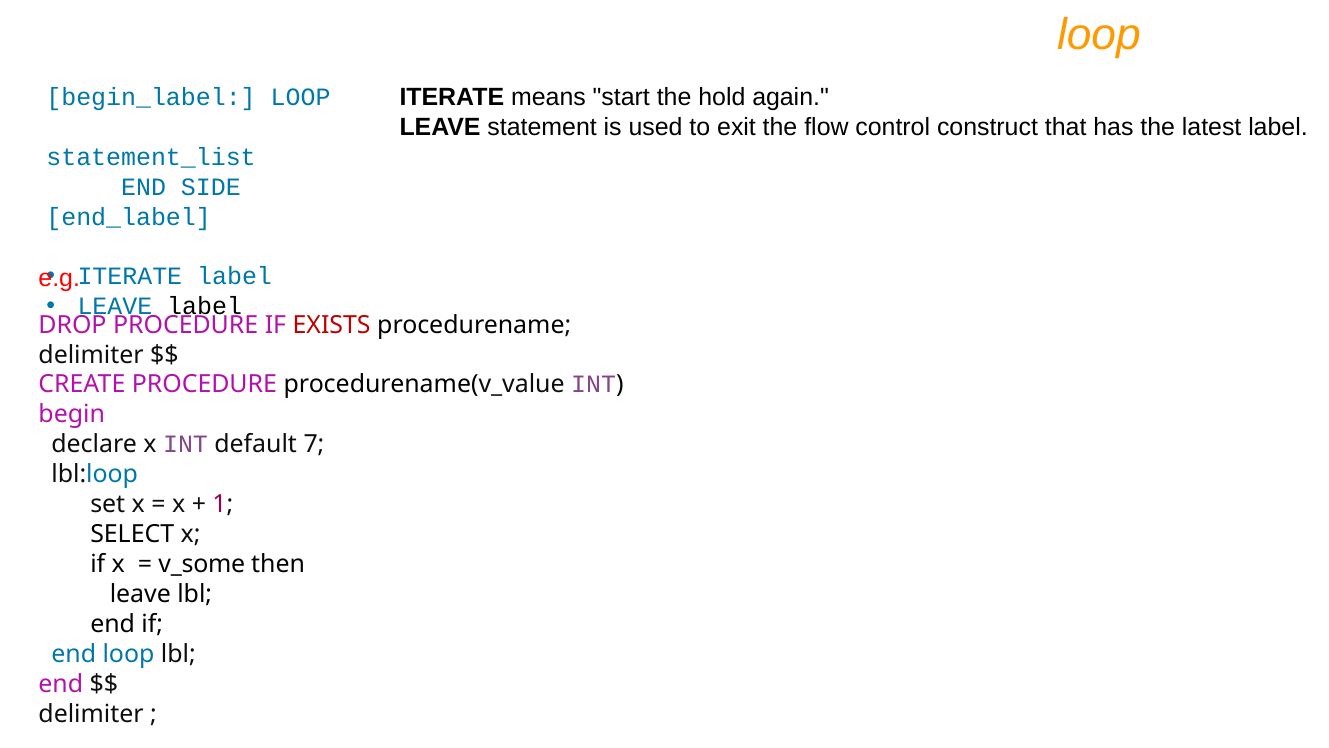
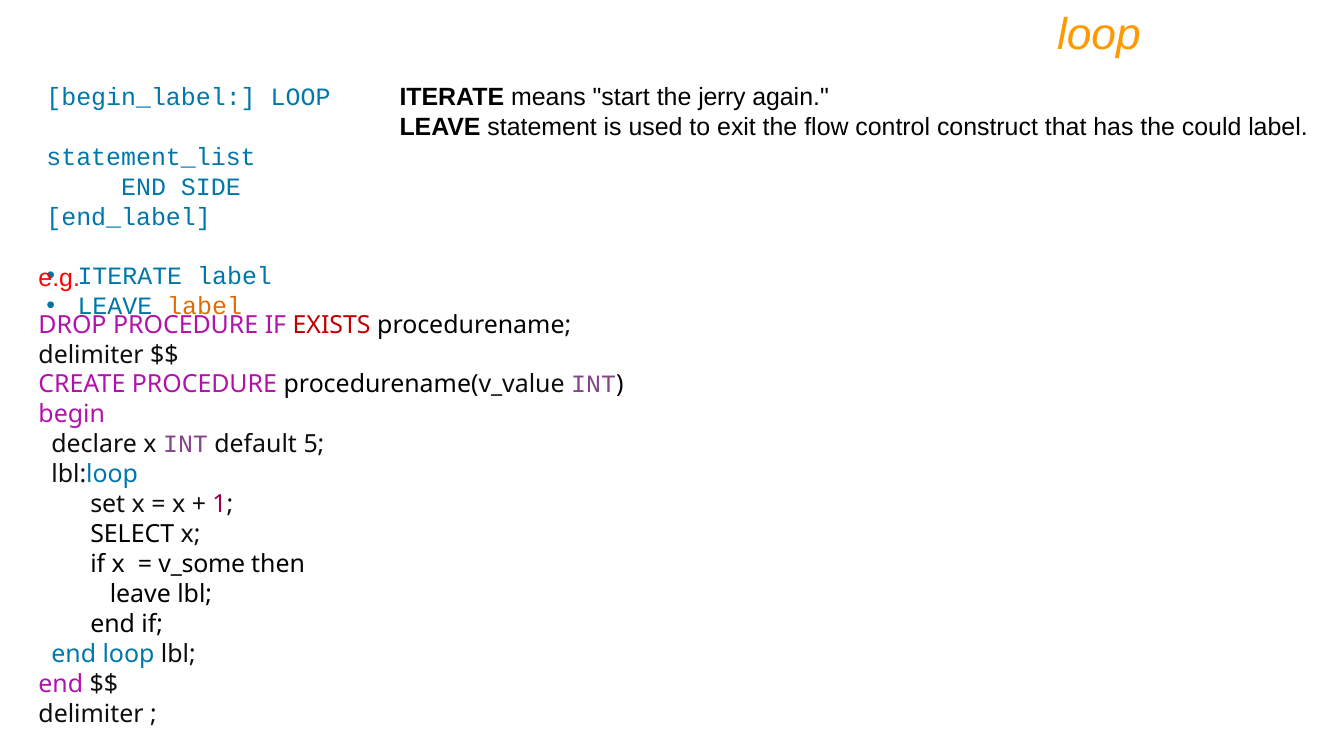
hold: hold -> jerry
latest: latest -> could
label at (205, 306) colour: black -> orange
7: 7 -> 5
